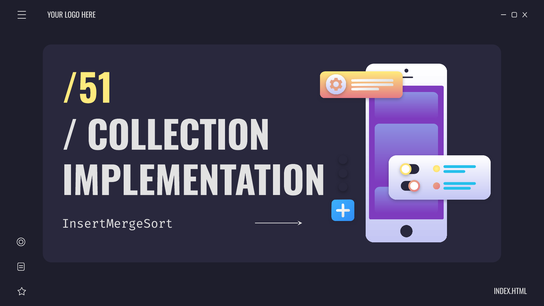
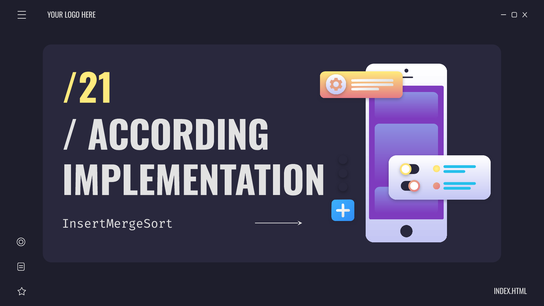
/51: /51 -> /21
COLLECTION: COLLECTION -> ACCORDING
